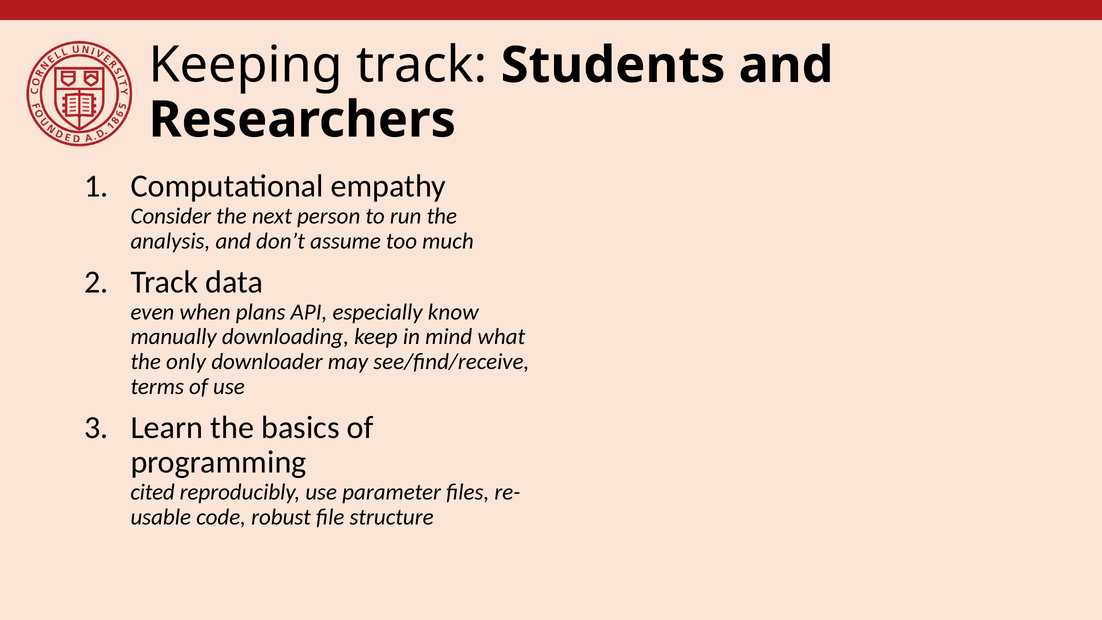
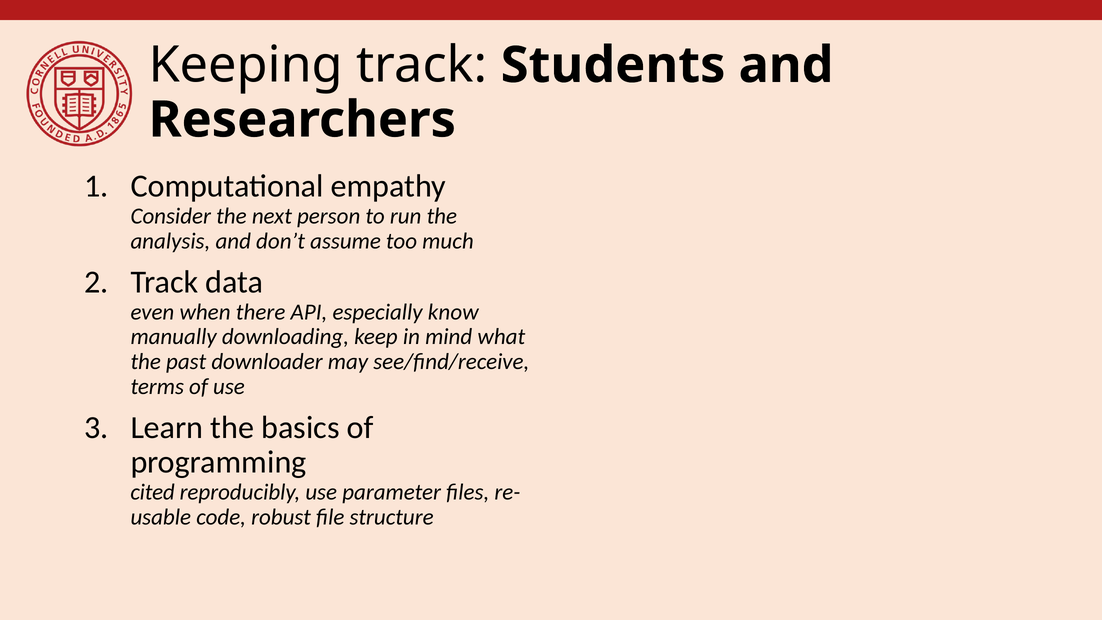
plans: plans -> there
only: only -> past
